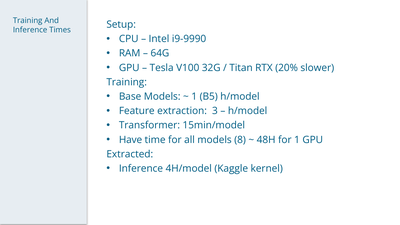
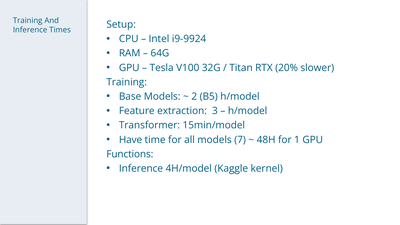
i9-9990: i9-9990 -> i9-9924
1 at (194, 97): 1 -> 2
8: 8 -> 7
Extracted: Extracted -> Functions
